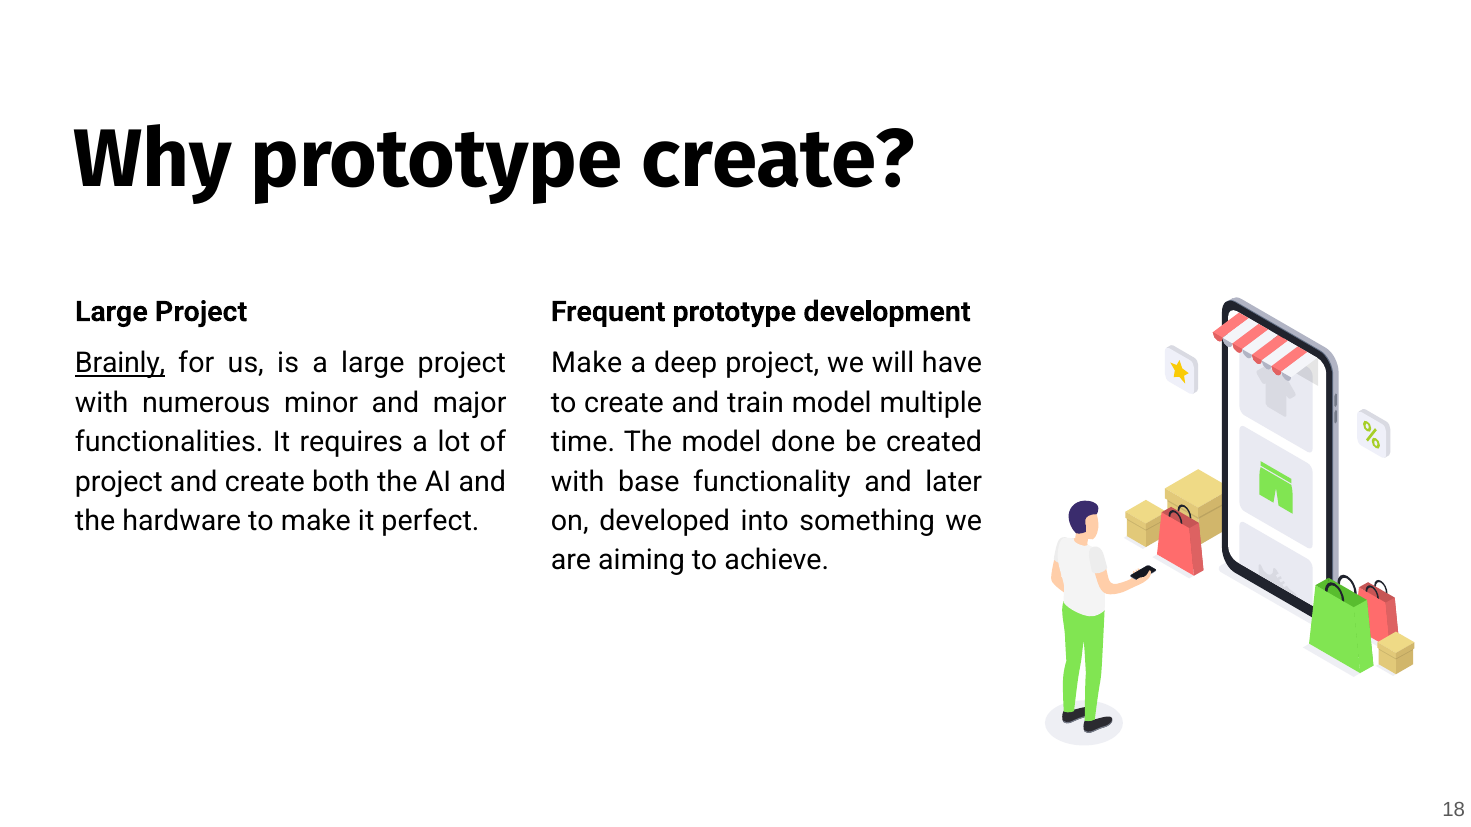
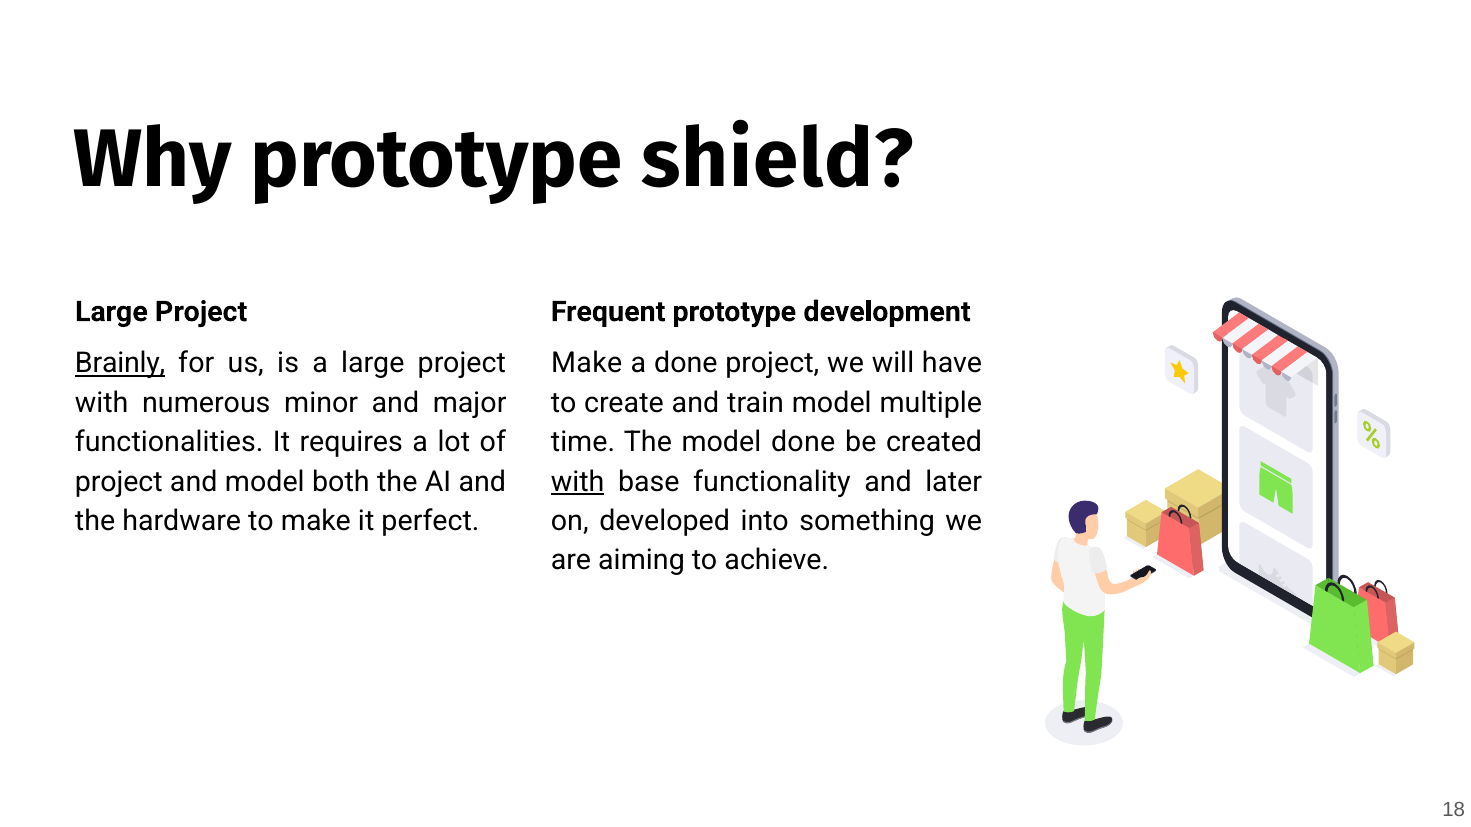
prototype create: create -> shield
a deep: deep -> done
and create: create -> model
with at (578, 482) underline: none -> present
